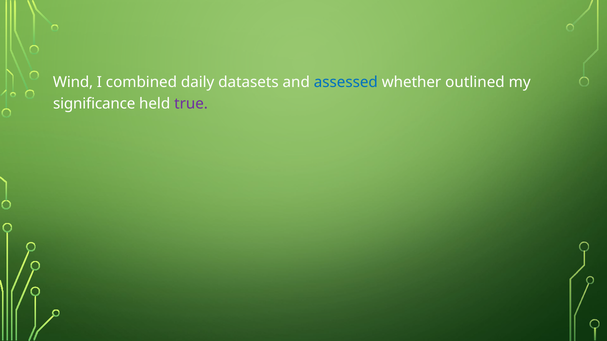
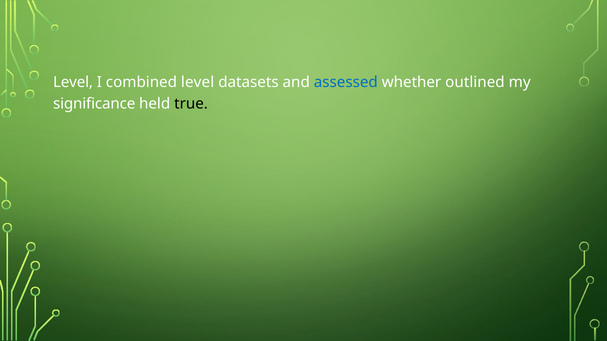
Wind at (73, 82): Wind -> Level
combined daily: daily -> level
true colour: purple -> black
